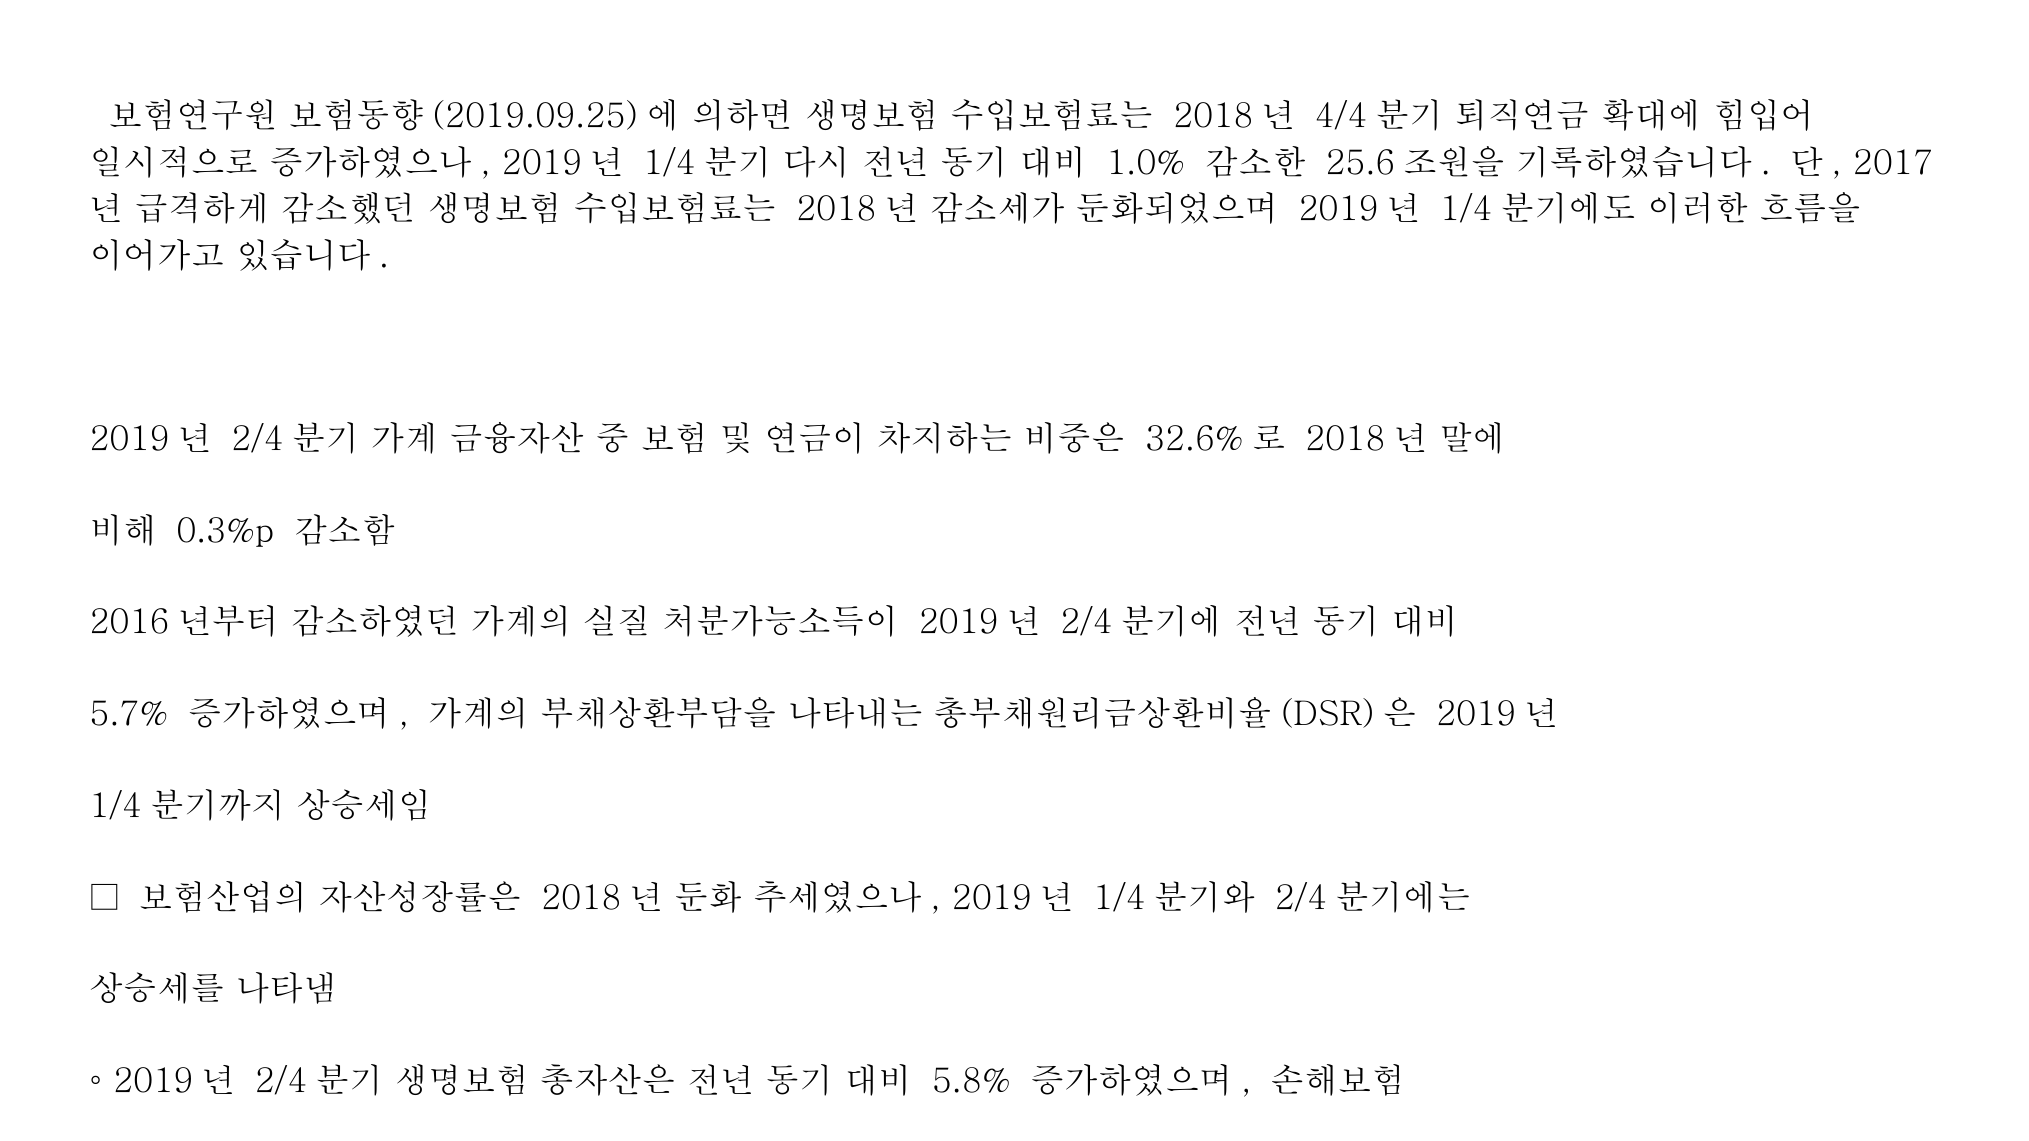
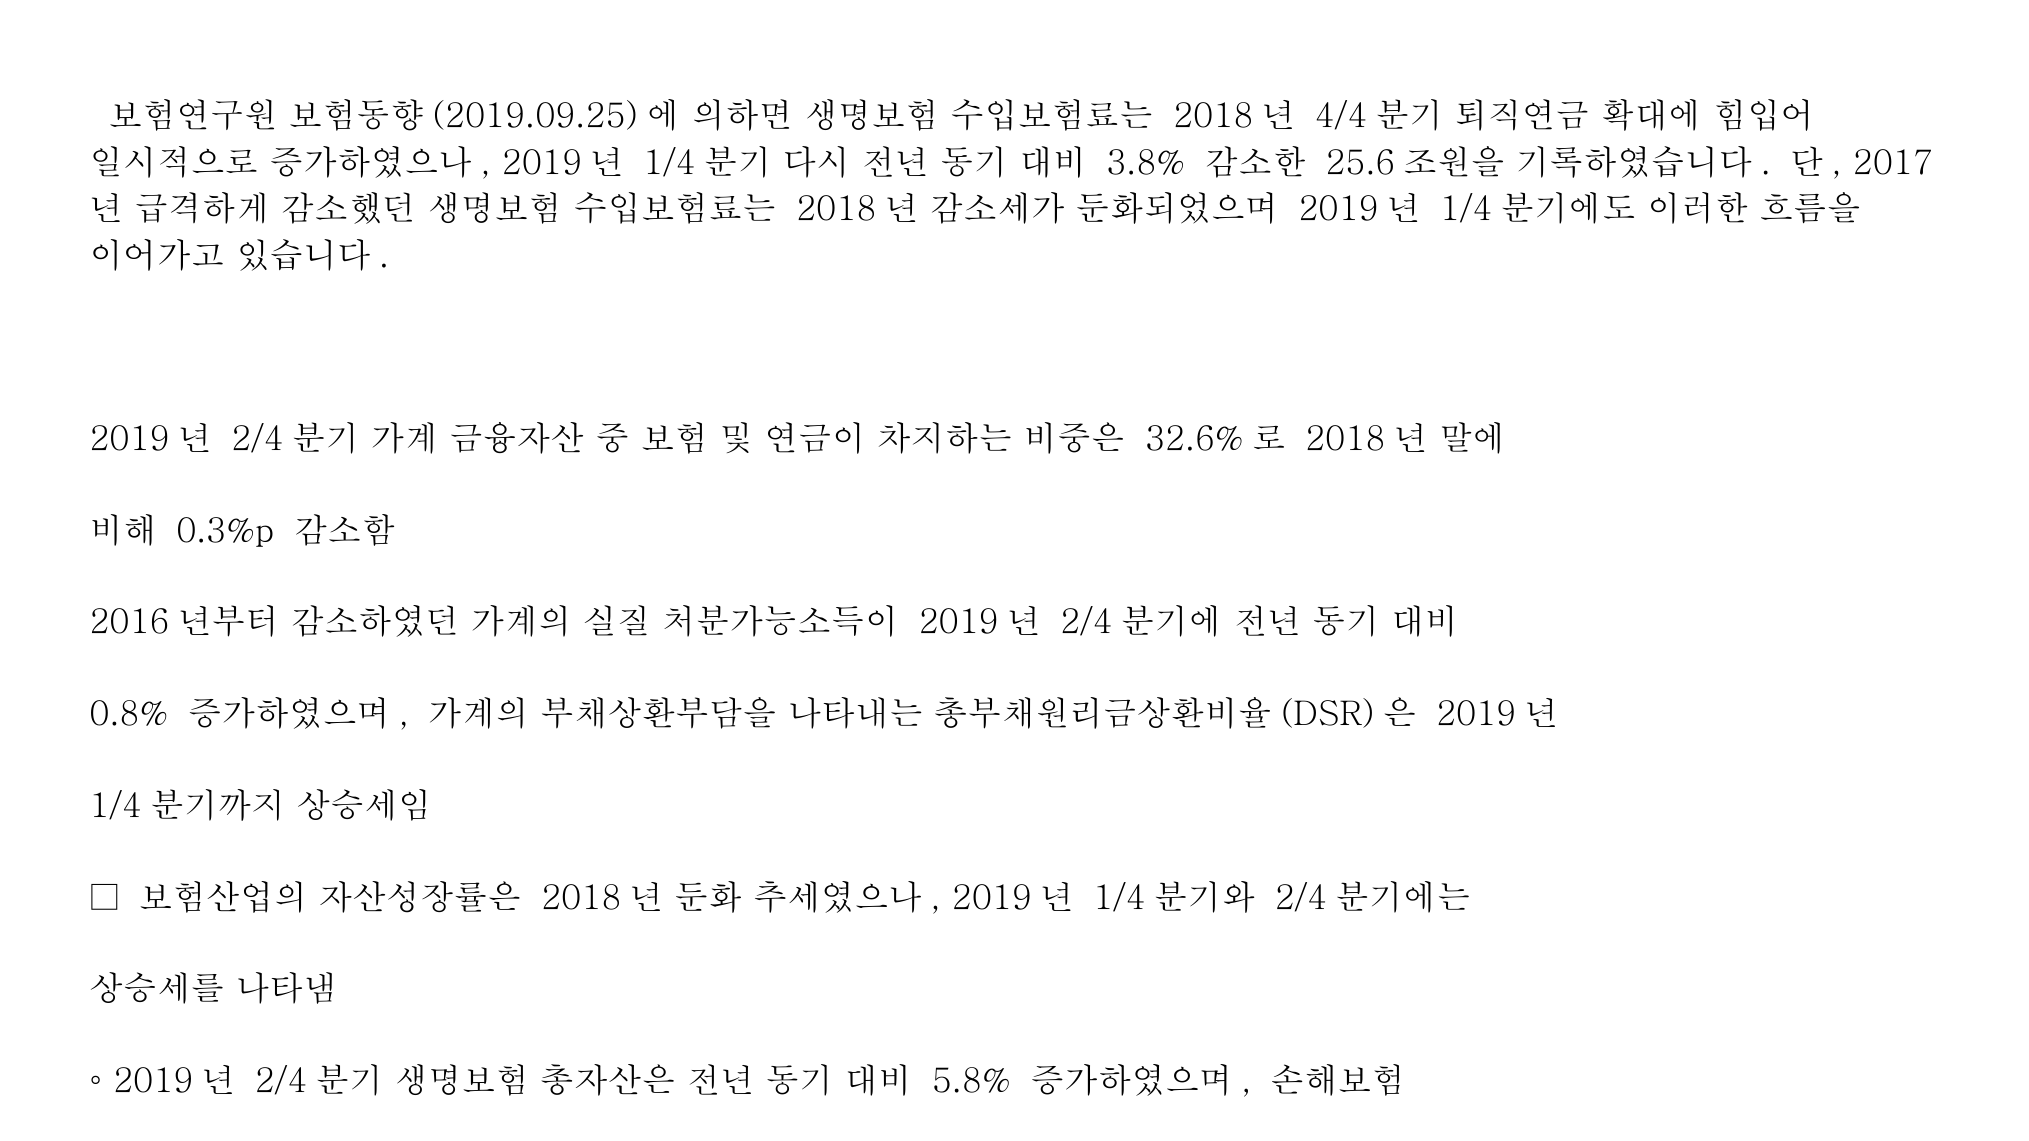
1.0%: 1.0% -> 3.8%
5.7%: 5.7% -> 0.8%
